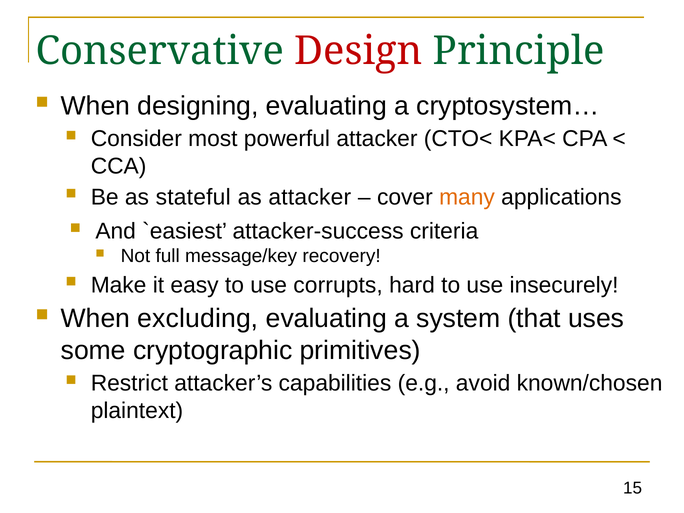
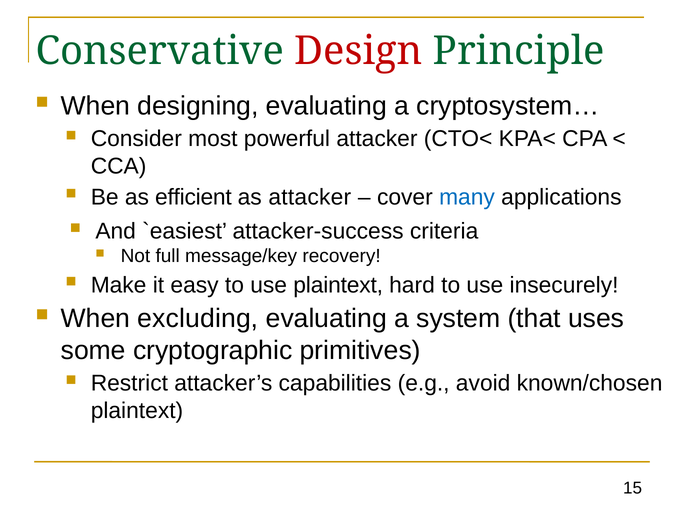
stateful: stateful -> efficient
many colour: orange -> blue
use corrupts: corrupts -> plaintext
